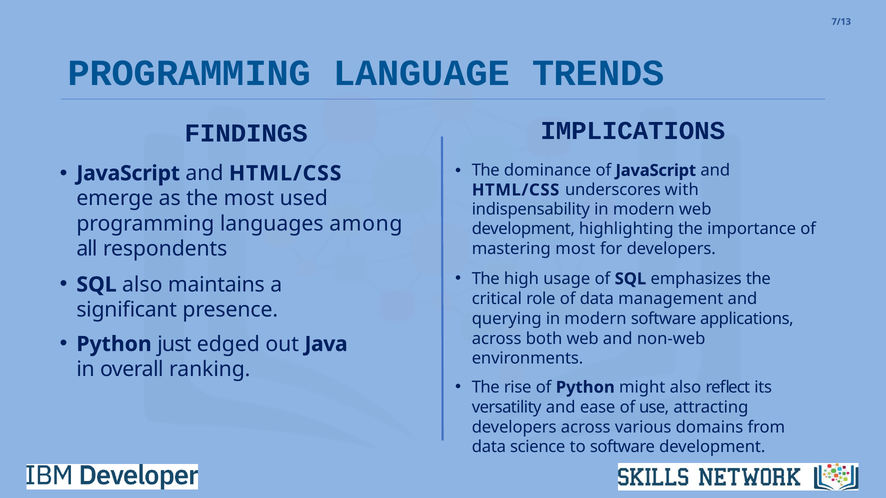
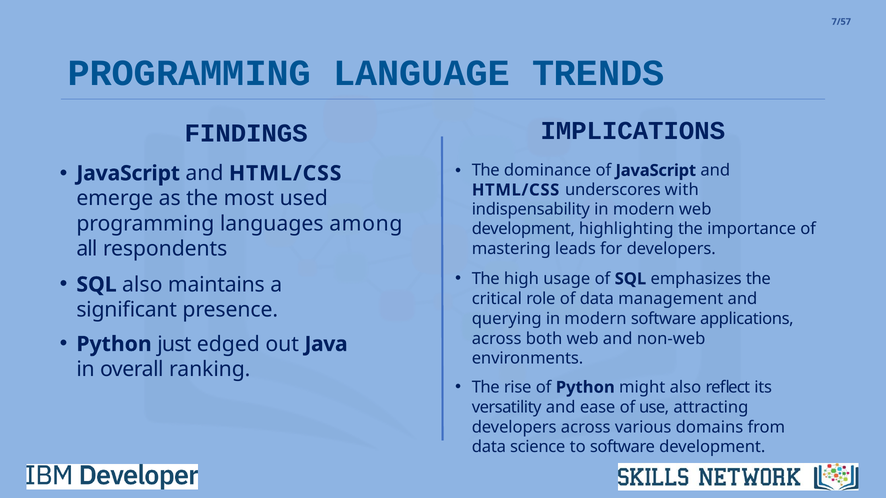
7/13: 7/13 -> 7/57
mastering most: most -> leads
